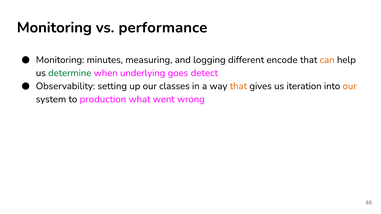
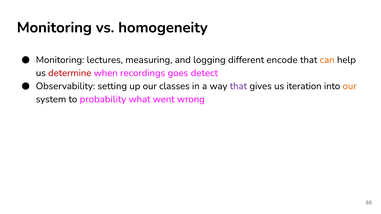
performance: performance -> homogeneity
minutes: minutes -> lectures
determine colour: green -> red
underlying: underlying -> recordings
that at (238, 86) colour: orange -> purple
production: production -> probability
